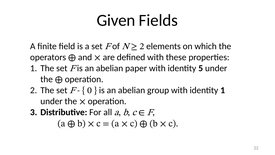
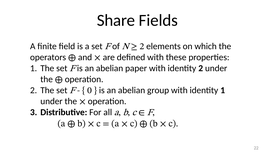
Given: Given -> Share
identity 5: 5 -> 2
